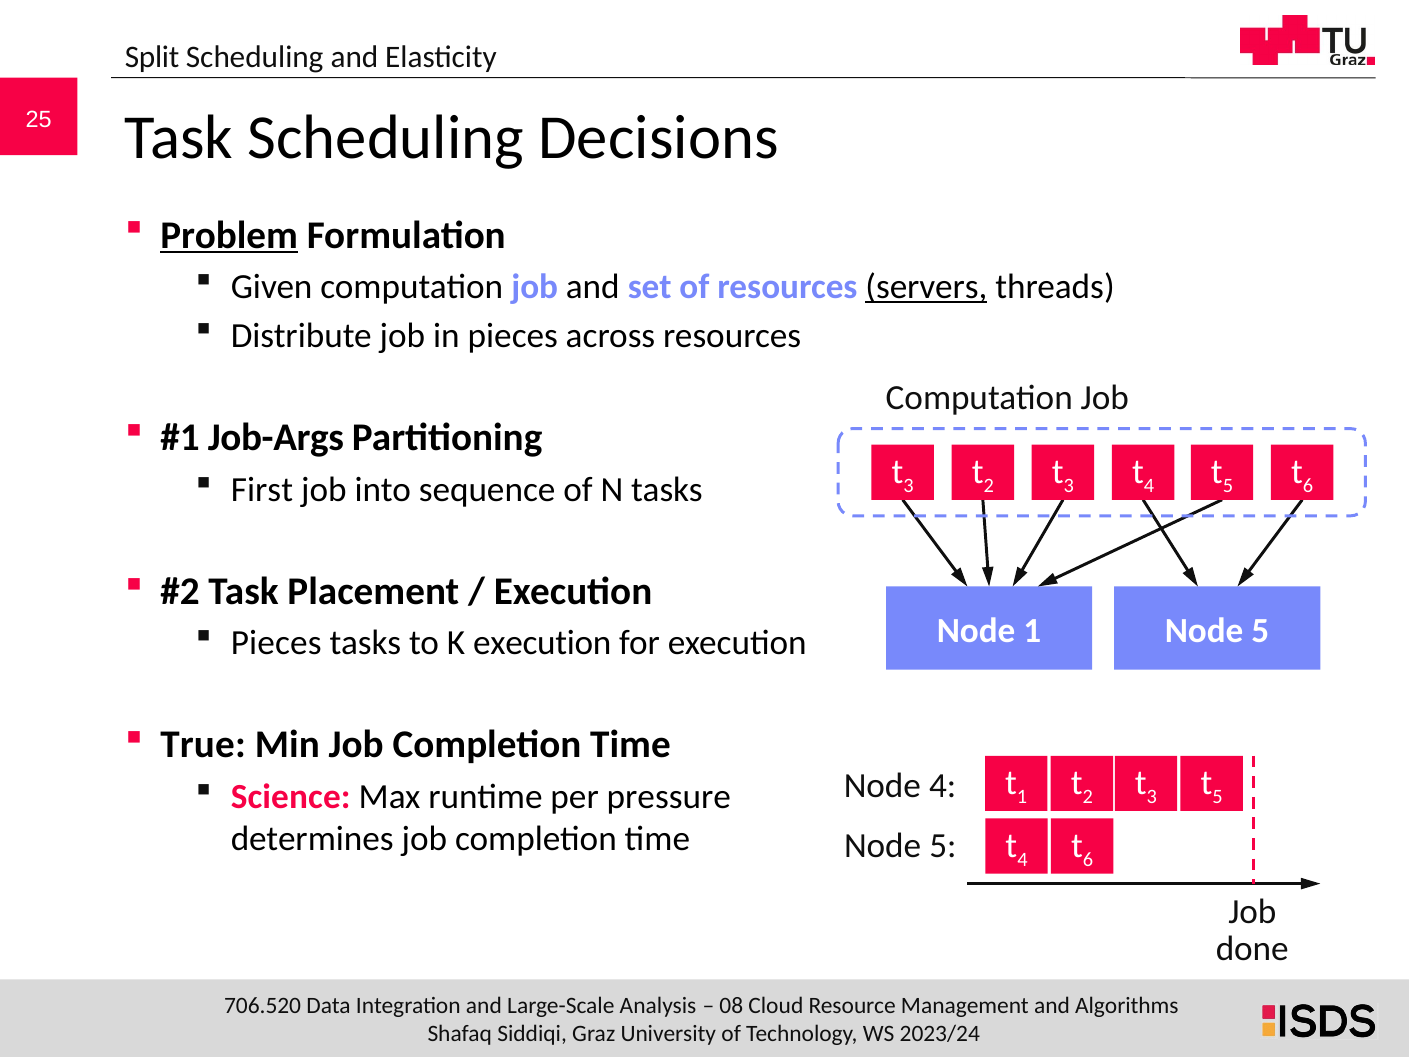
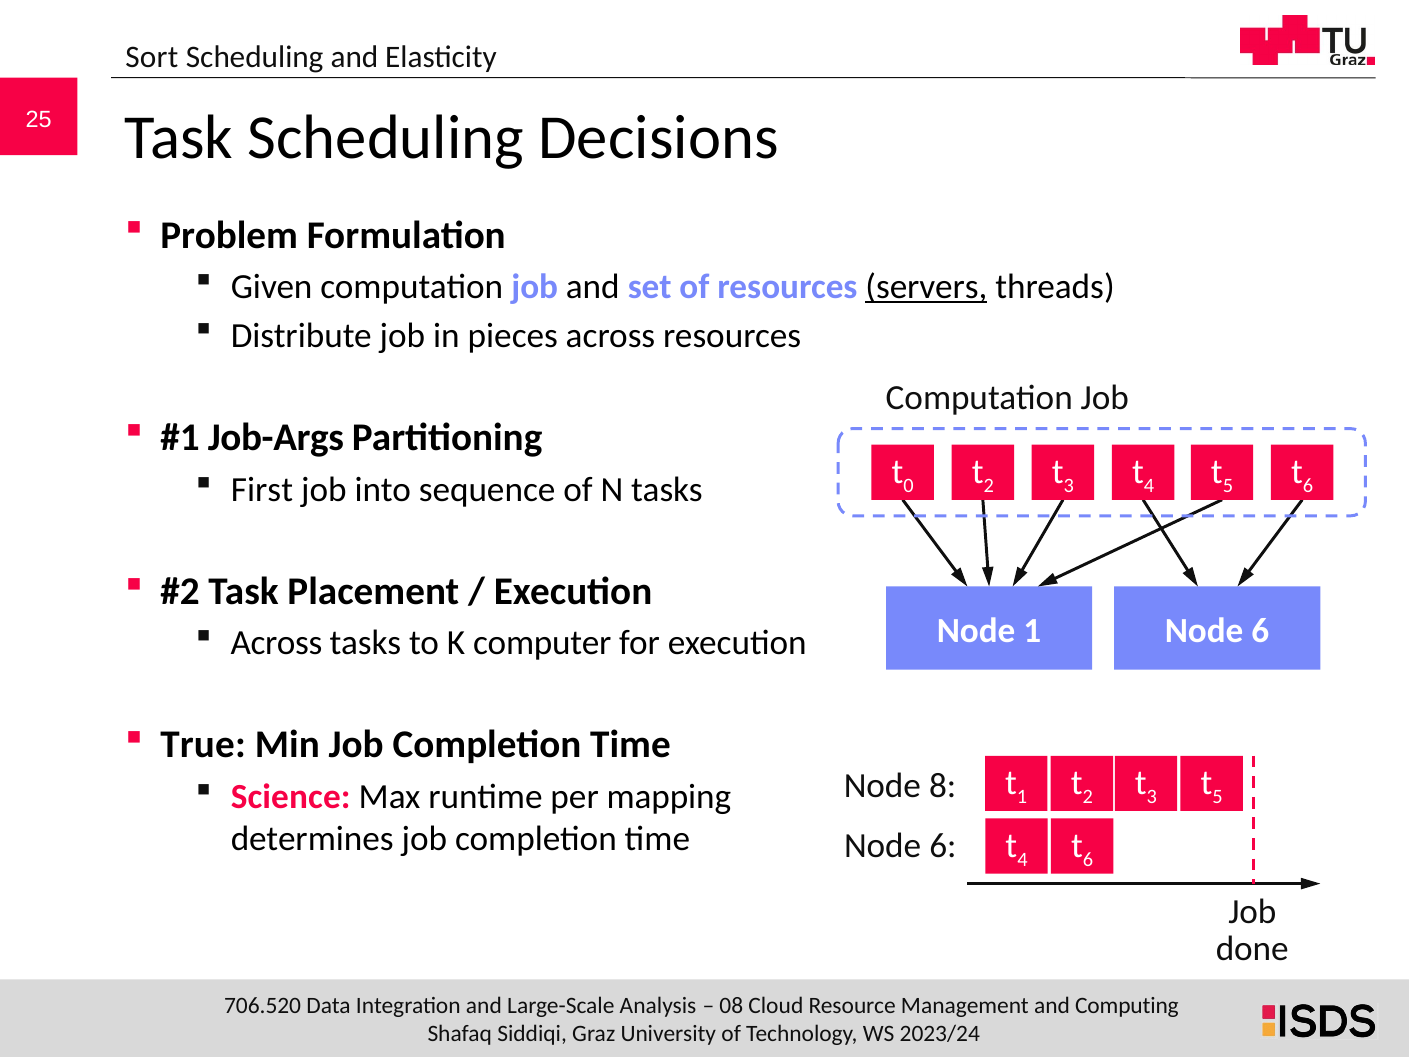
Split: Split -> Sort
Problem underline: present -> none
3 at (909, 485): 3 -> 0
1 Node 5: 5 -> 6
Pieces at (276, 643): Pieces -> Across
K execution: execution -> computer
Node 4: 4 -> 8
pressure: pressure -> mapping
5 at (943, 846): 5 -> 6
Algorithms: Algorithms -> Computing
